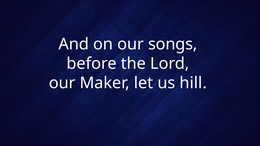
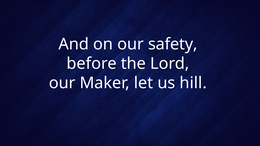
songs: songs -> safety
